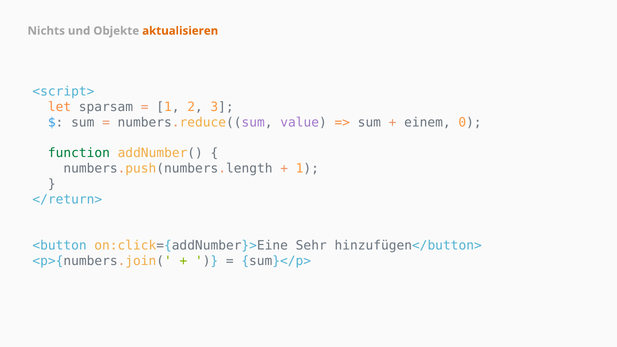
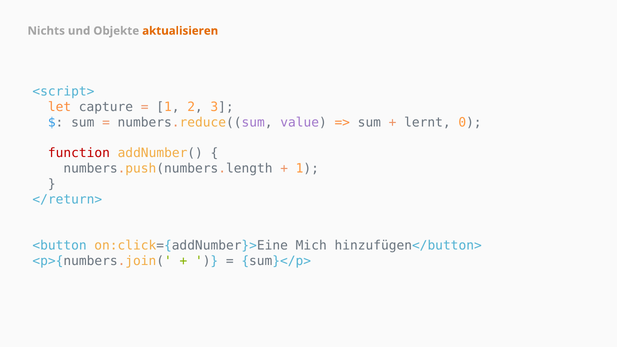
sparsam: sparsam -> capture
einem: einem -> lernt
function colour: green -> red
Sehr: Sehr -> Mich
